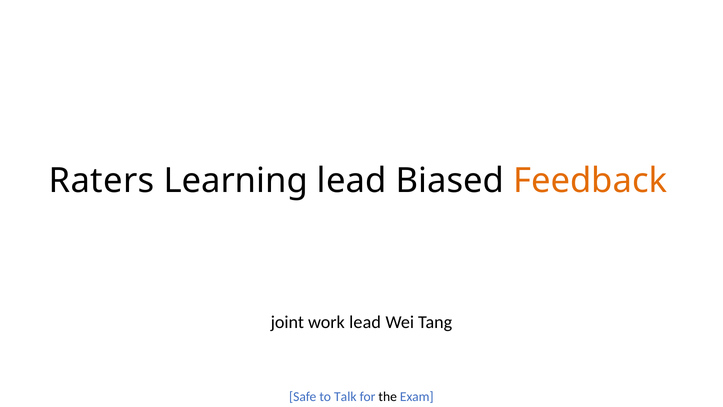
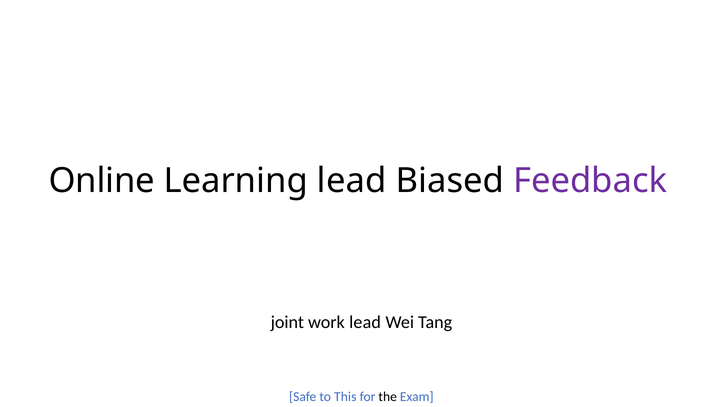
Raters: Raters -> Online
Feedback colour: orange -> purple
Talk: Talk -> This
